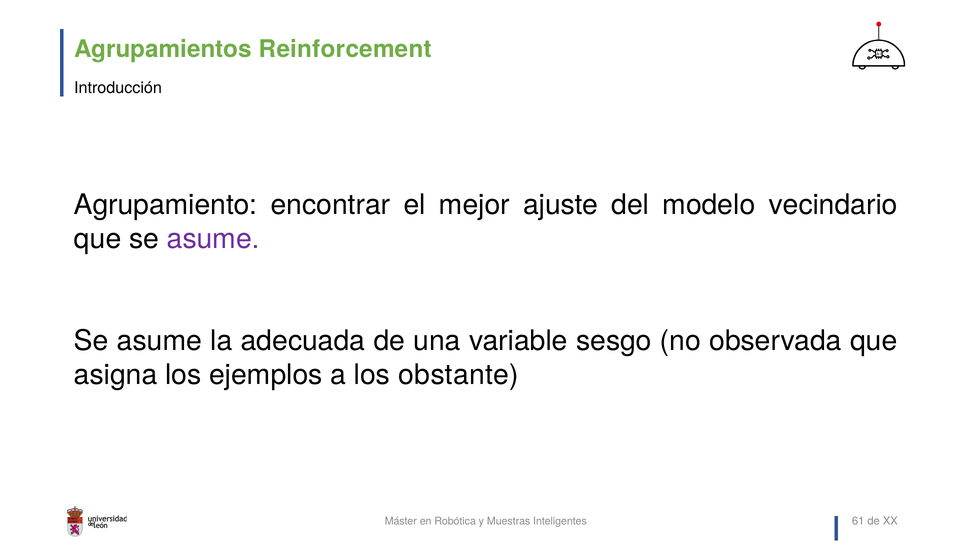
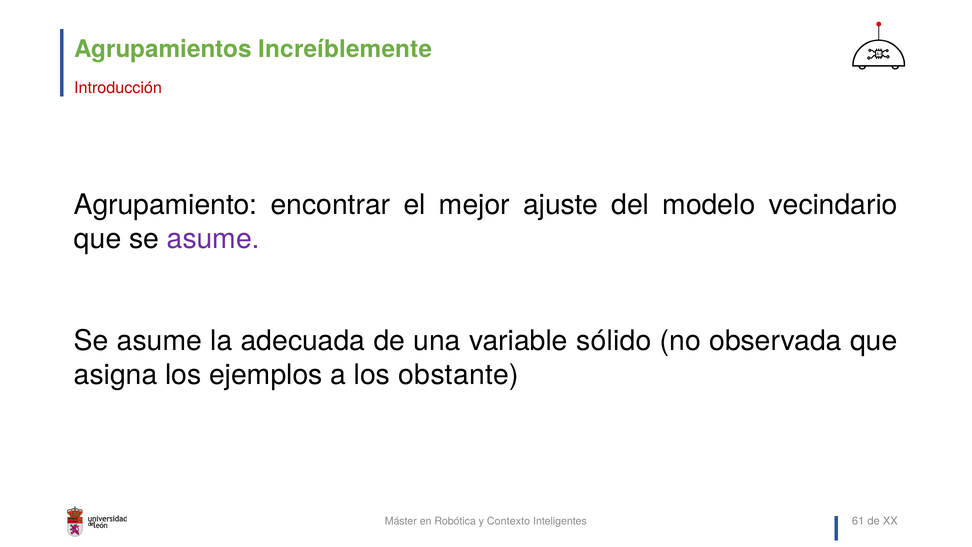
Reinforcement: Reinforcement -> Increíblemente
Introducción colour: black -> red
sesgo: sesgo -> sólido
Muestras: Muestras -> Contexto
